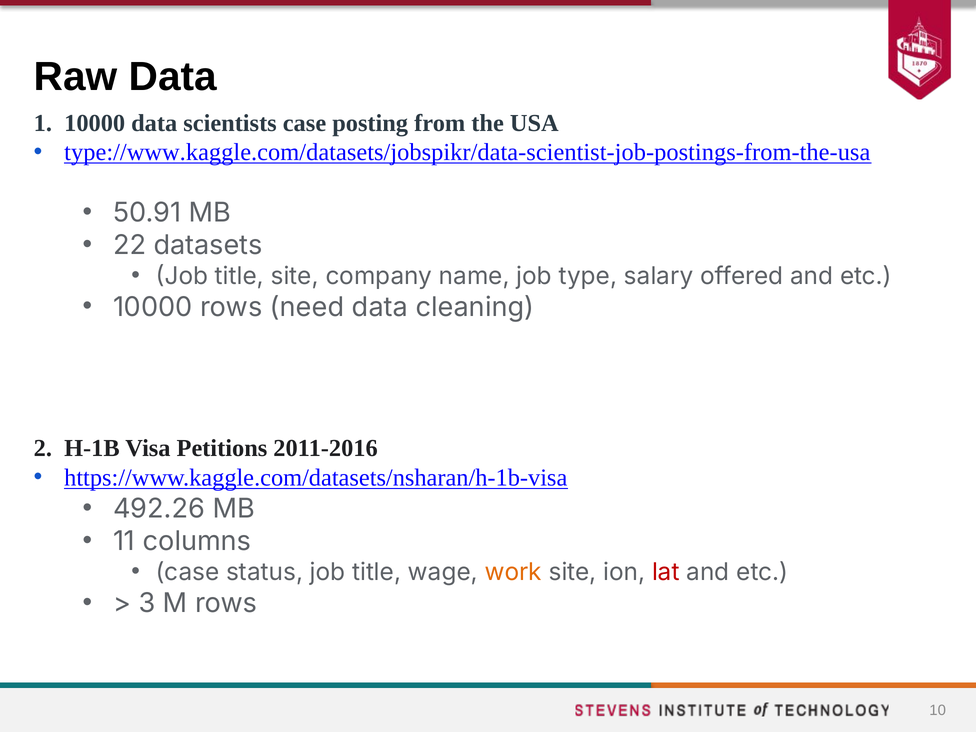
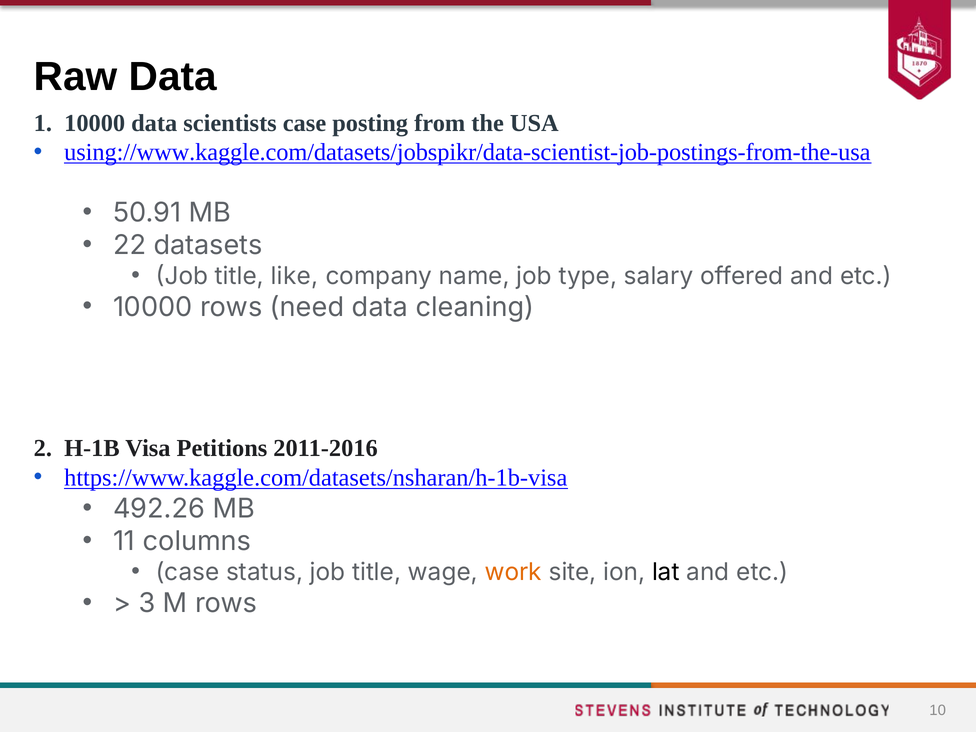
type://www.kaggle.com/datasets/jobspikr/data-scientist-job-postings-from-the-usa: type://www.kaggle.com/datasets/jobspikr/data-scientist-job-postings-from-the-usa -> using://www.kaggle.com/datasets/jobspikr/data-scientist-job-postings-from-the-usa
title site: site -> like
lat colour: red -> black
